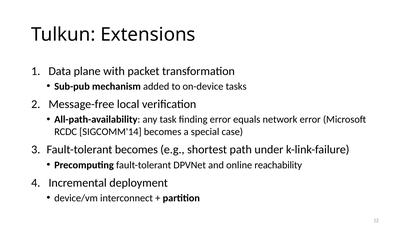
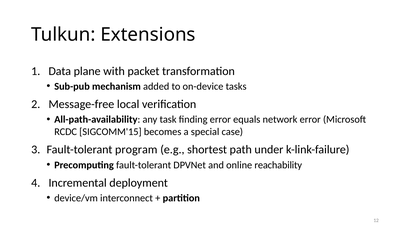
SIGCOMM'14: SIGCOMM'14 -> SIGCOMM'15
Fault-tolerant becomes: becomes -> program
